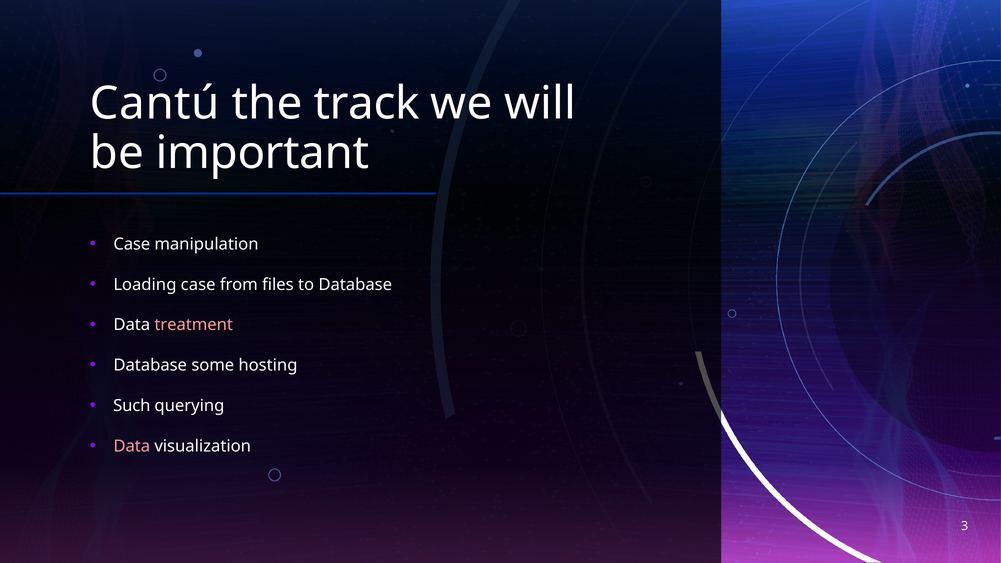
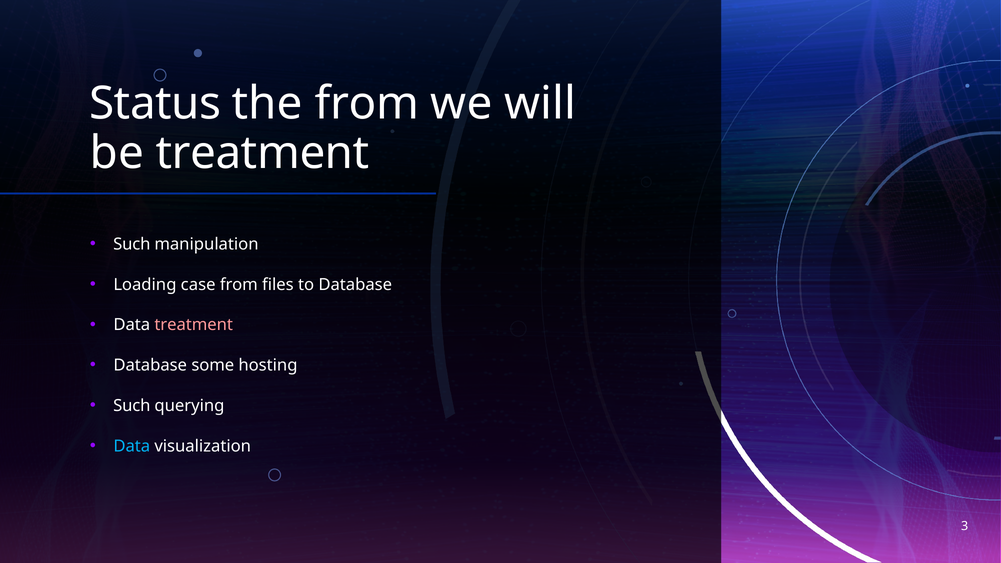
Cantú: Cantú -> Status
the track: track -> from
be important: important -> treatment
Case at (132, 244): Case -> Such
Data at (132, 446) colour: pink -> light blue
